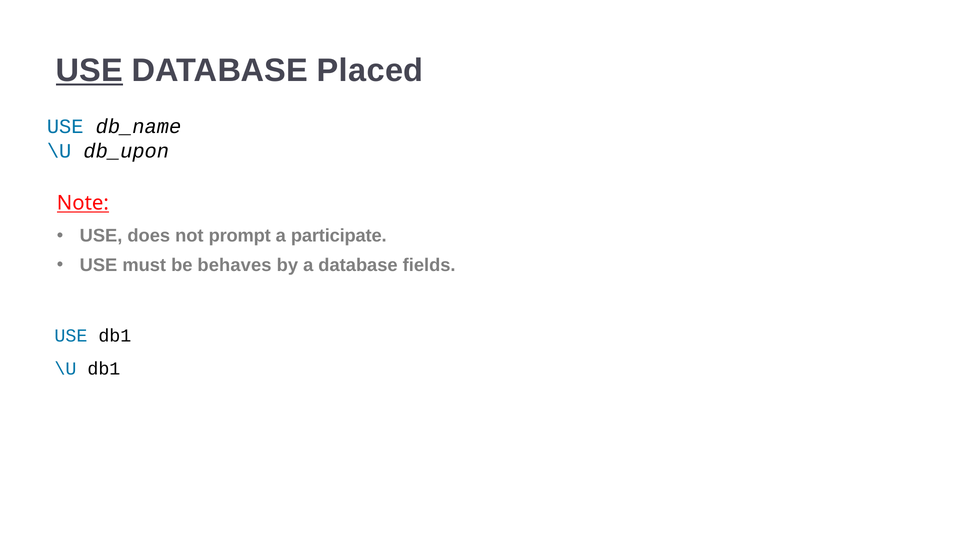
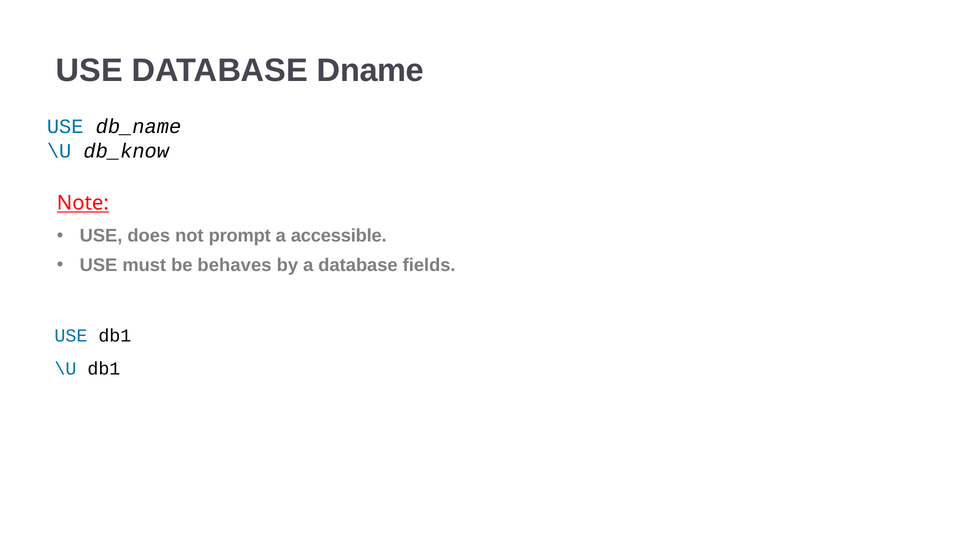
USE at (89, 71) underline: present -> none
Placed: Placed -> Dname
db_upon: db_upon -> db_know
participate: participate -> accessible
